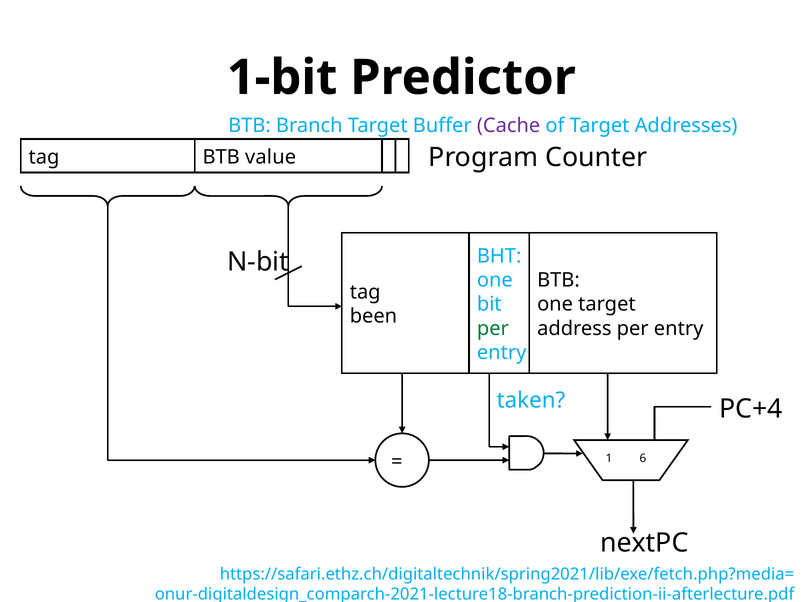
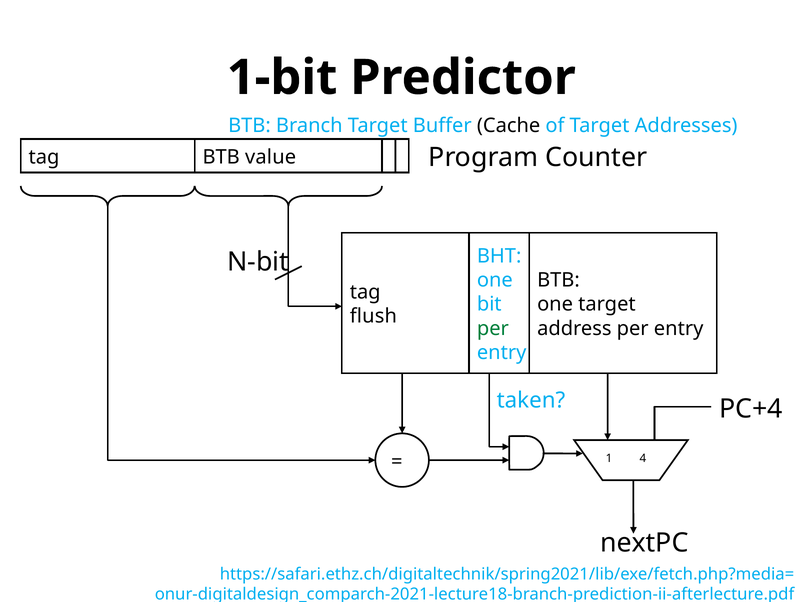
Cache colour: purple -> black
been: been -> flush
6: 6 -> 4
